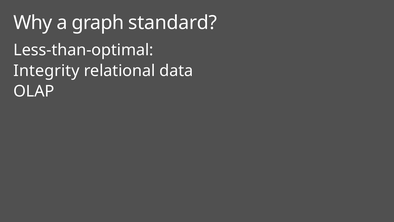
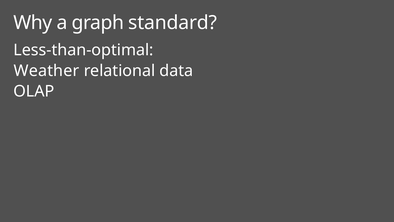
Integrity: Integrity -> Weather
